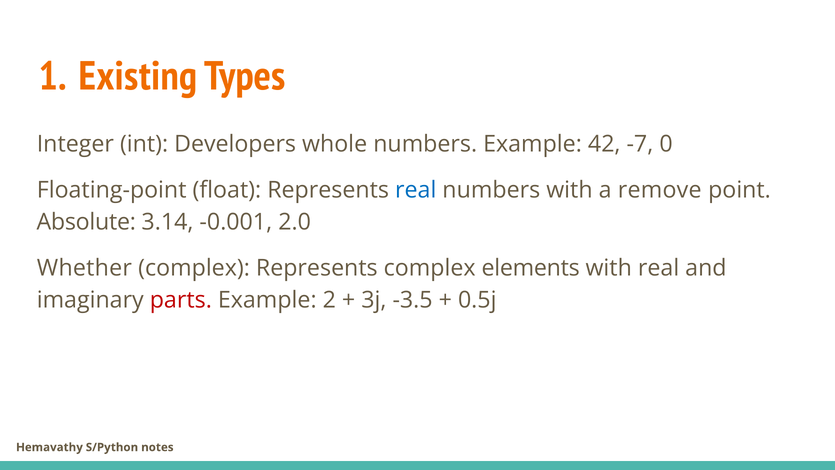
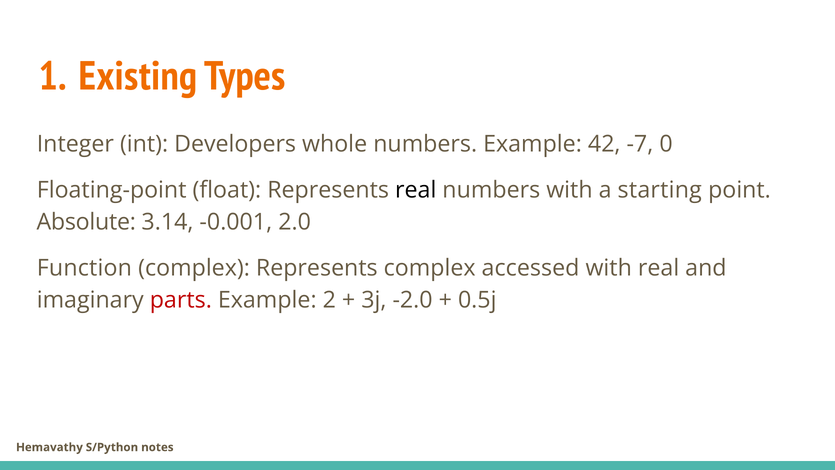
real at (416, 190) colour: blue -> black
remove: remove -> starting
Whether: Whether -> Function
elements: elements -> accessed
-3.5: -3.5 -> -2.0
